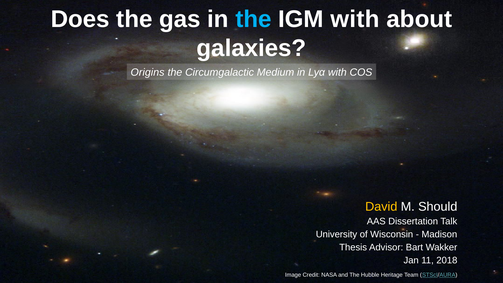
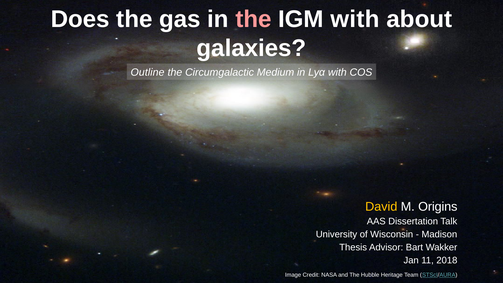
the at (253, 19) colour: light blue -> pink
Origins: Origins -> Outline
Should: Should -> Origins
